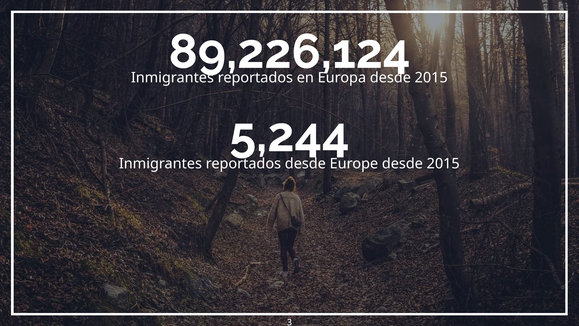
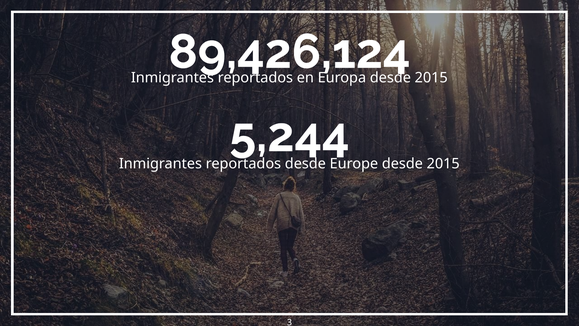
89,226,124: 89,226,124 -> 89,426,124
